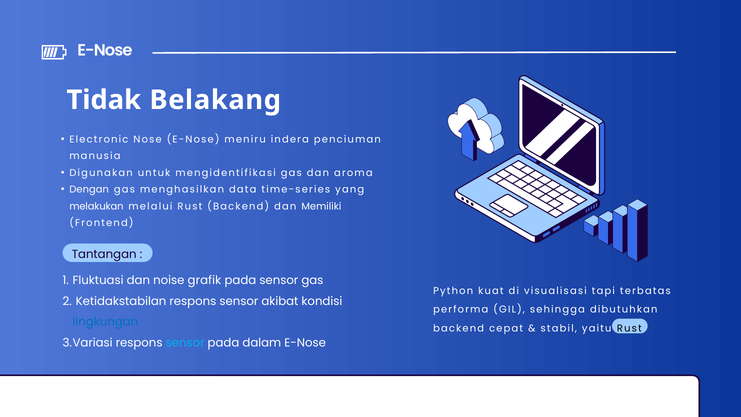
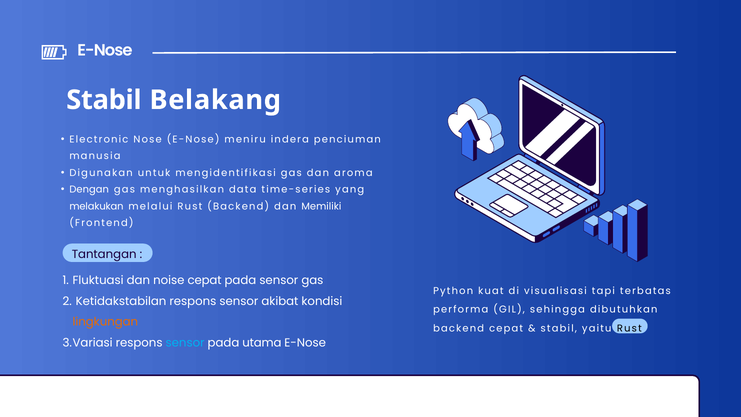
Tidak at (104, 100): Tidak -> Stabil
noise grafik: grafik -> cepat
lingkungan colour: blue -> orange
dalam: dalam -> utama
